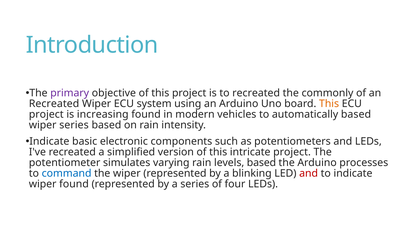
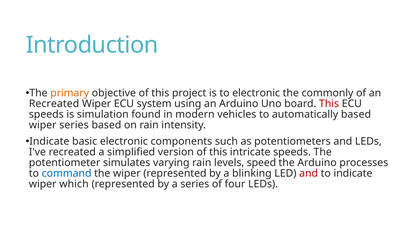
primary colour: purple -> orange
to recreated: recreated -> electronic
This at (329, 104) colour: orange -> red
project at (46, 115): project -> speeds
increasing: increasing -> simulation
intricate project: project -> speeds
levels based: based -> speed
wiper found: found -> which
